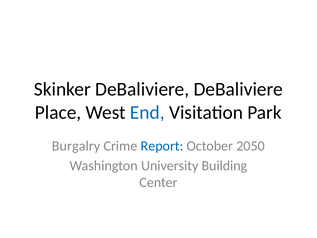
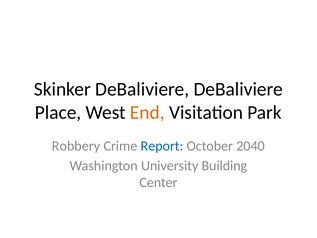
End colour: blue -> orange
Burgalry: Burgalry -> Robbery
2050: 2050 -> 2040
